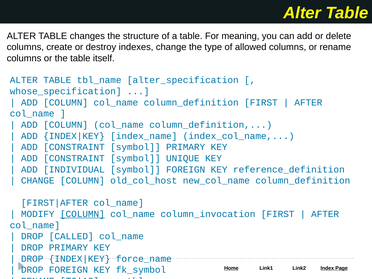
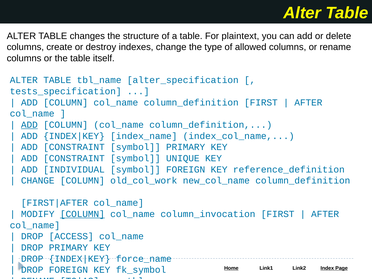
meaning: meaning -> plaintext
whose_specification: whose_specification -> tests_specification
ADD at (29, 125) underline: none -> present
old_col_host: old_col_host -> old_col_work
CALLED: CALLED -> ACCESS
